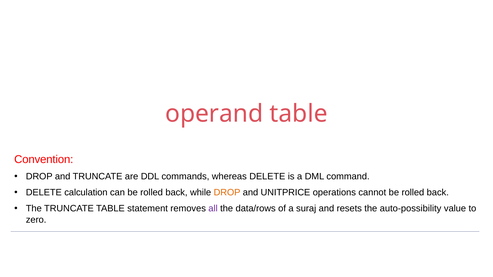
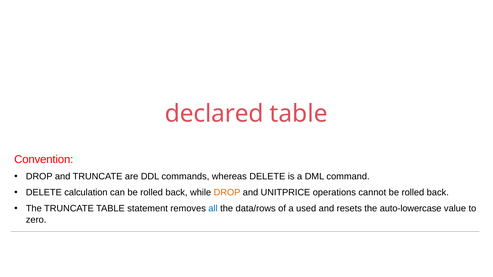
operand: operand -> declared
all colour: purple -> blue
suraj: suraj -> used
auto-possibility: auto-possibility -> auto-lowercase
